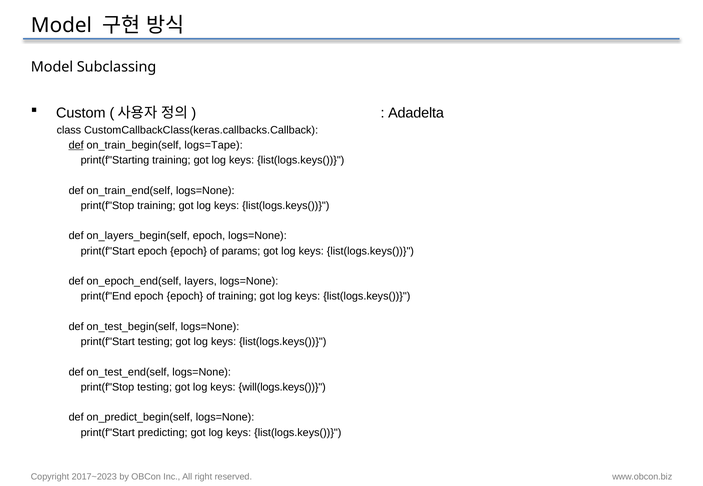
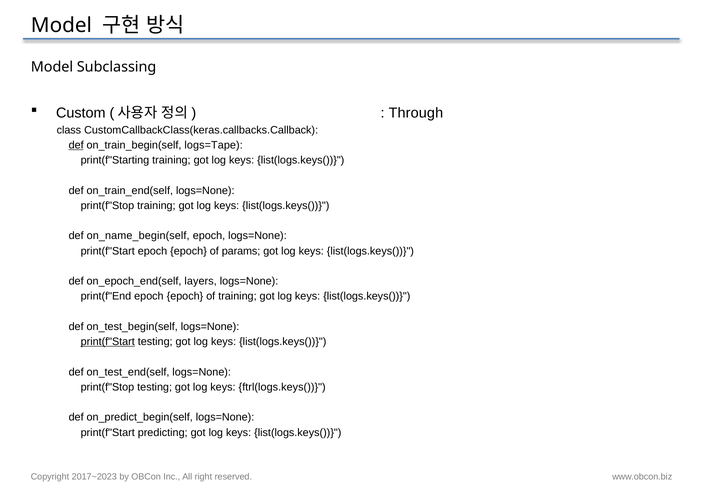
Adadelta: Adadelta -> Through
on_layers_begin(self: on_layers_begin(self -> on_name_begin(self
print(f"Start at (108, 342) underline: none -> present
will(logs.keys(: will(logs.keys( -> ftrl(logs.keys(
